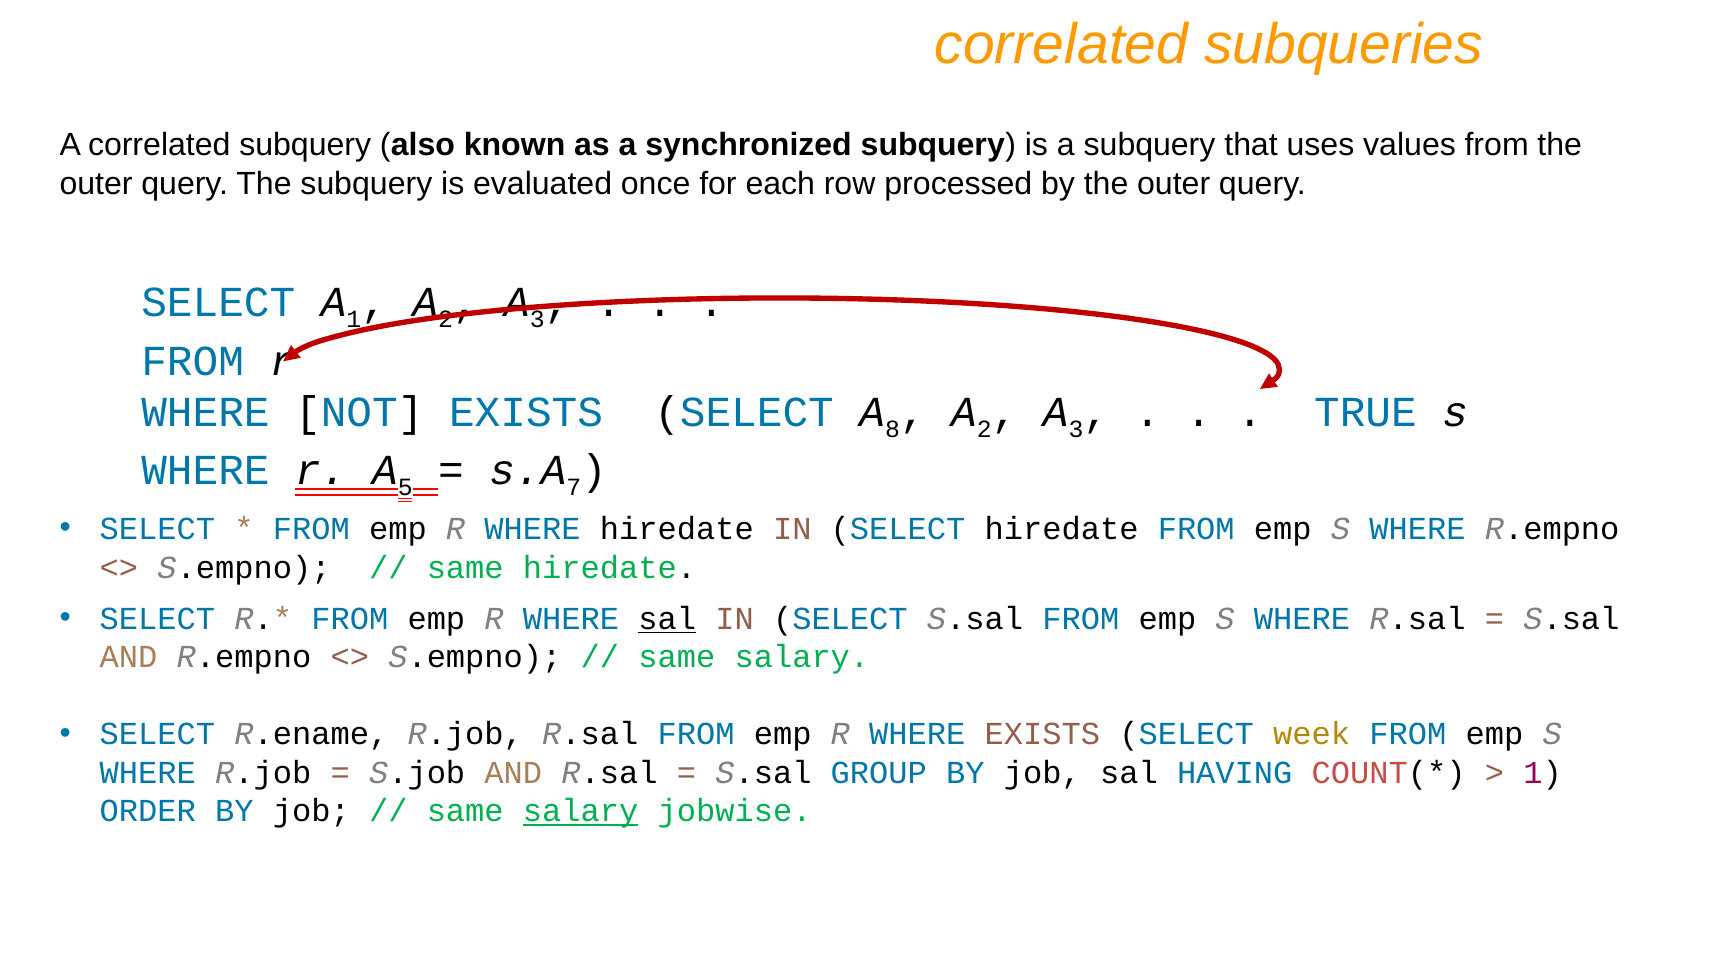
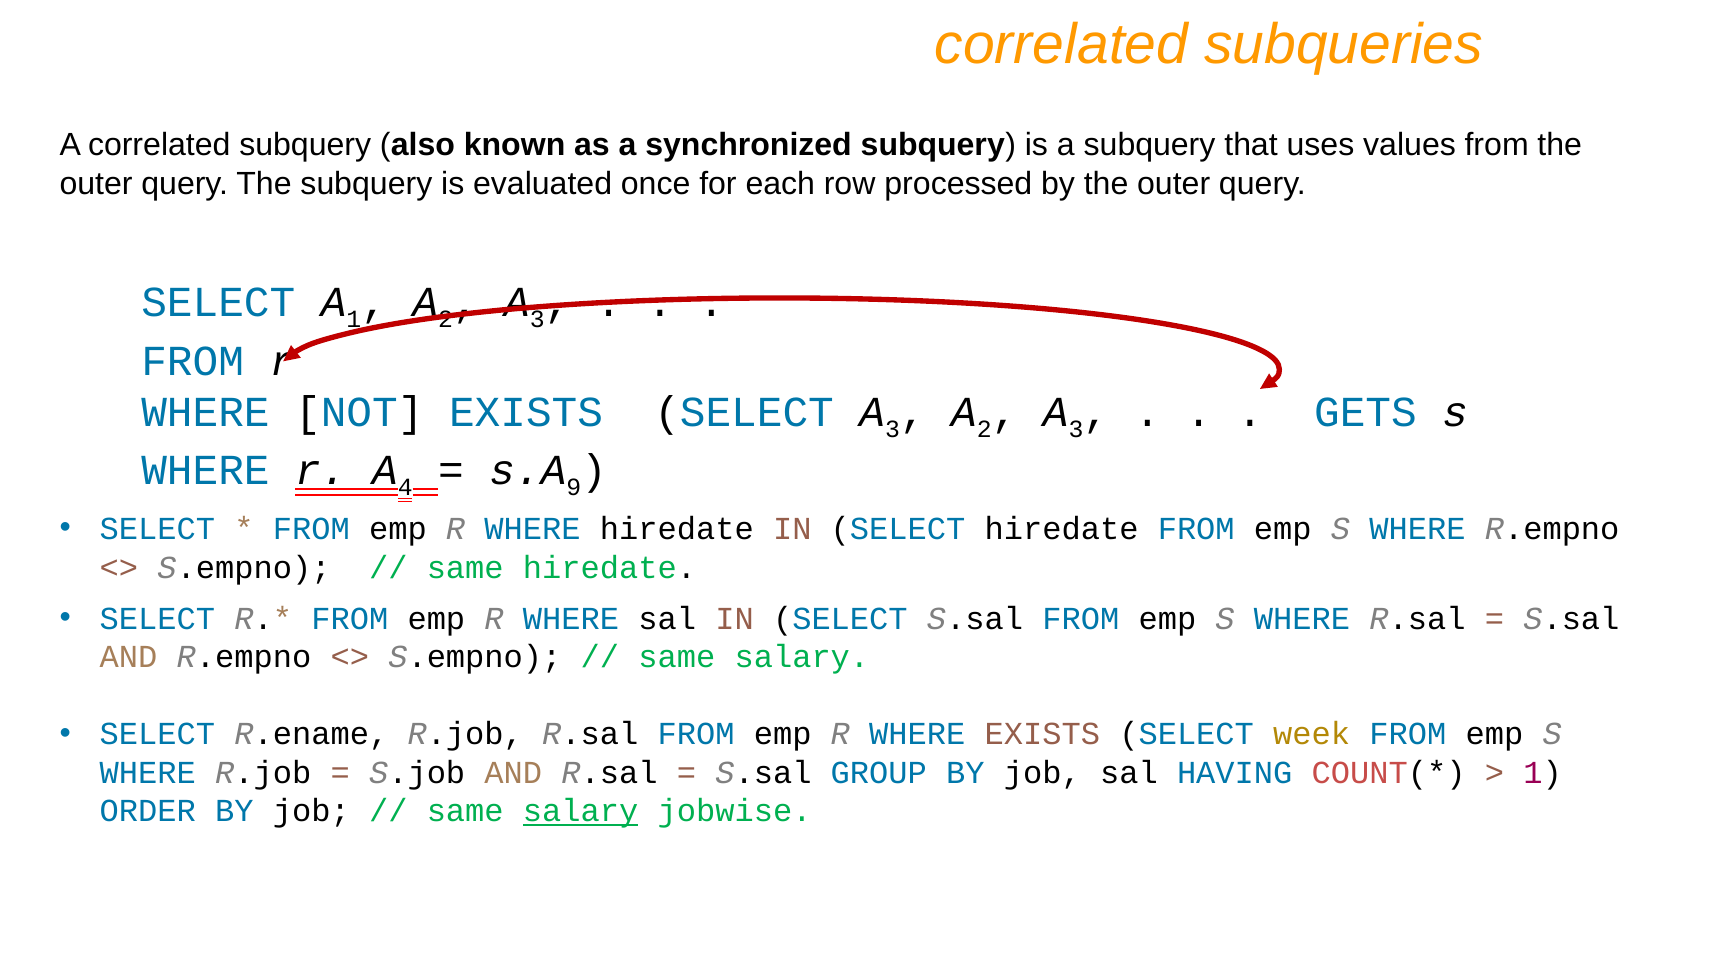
SELECT A 8: 8 -> 3
TRUE: TRUE -> GETS
5: 5 -> 4
7: 7 -> 9
sal at (667, 619) underline: present -> none
